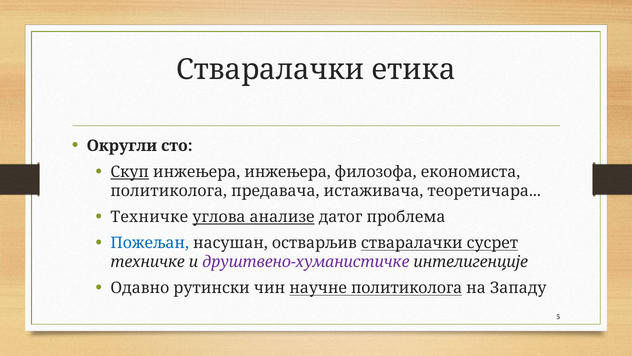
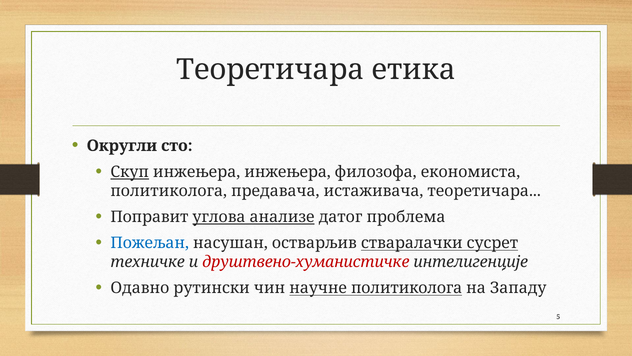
Стваралачки at (270, 69): Стваралачки -> Теоретичара
Техничке at (149, 217): Техничке -> Поправит
друштвено-хуманистичке colour: purple -> red
